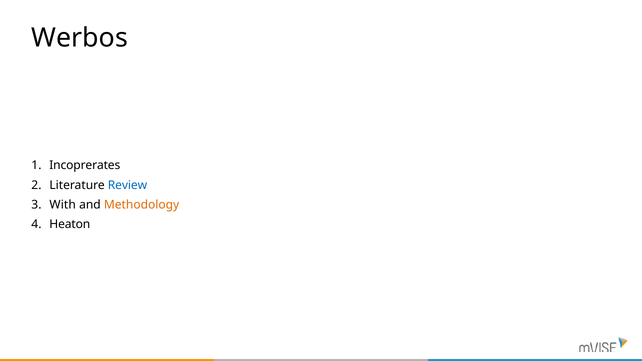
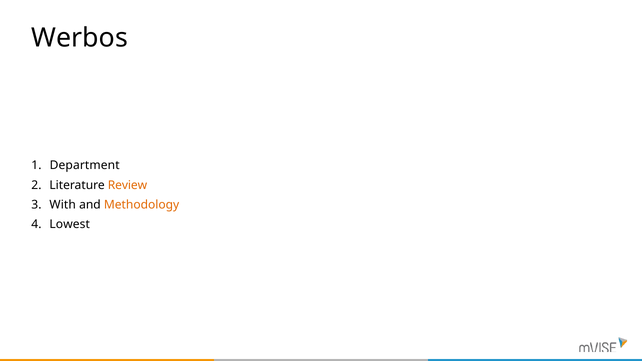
Incoprerates: Incoprerates -> Department
Review colour: blue -> orange
Heaton: Heaton -> Lowest
